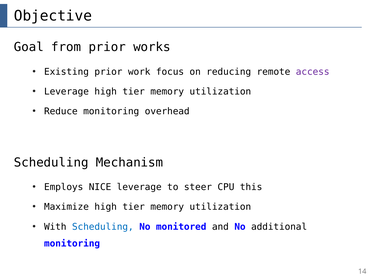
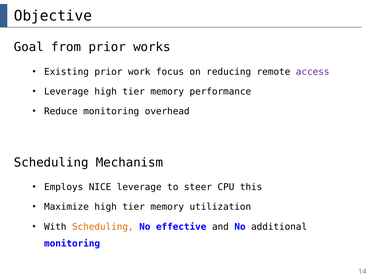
utilization at (220, 92): utilization -> performance
Scheduling at (103, 227) colour: blue -> orange
monitored: monitored -> effective
